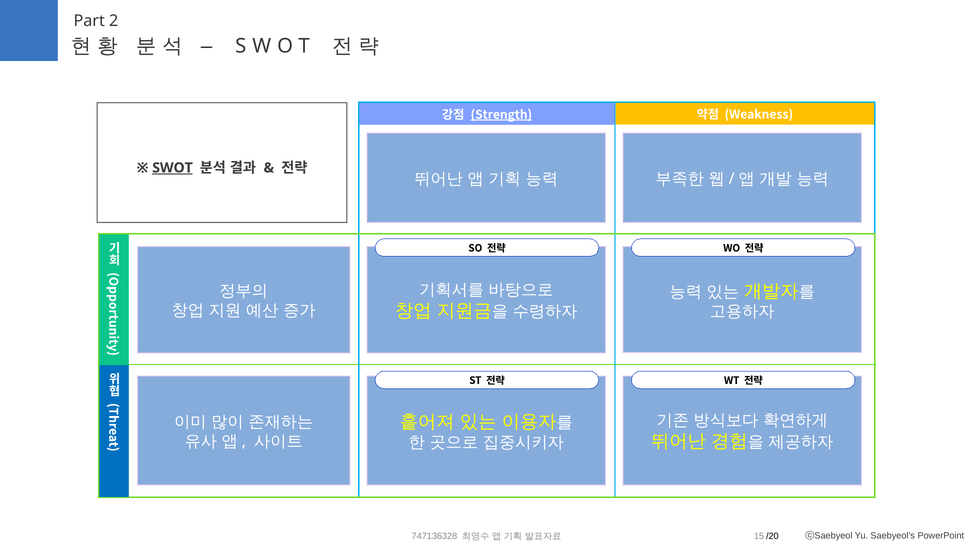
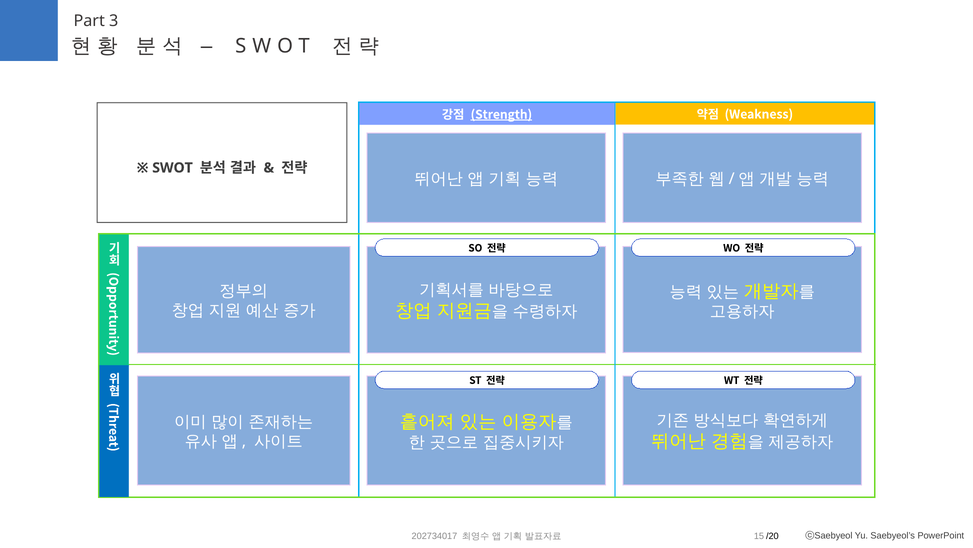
2: 2 -> 3
SWOT underline: present -> none
747136328: 747136328 -> 202734017
